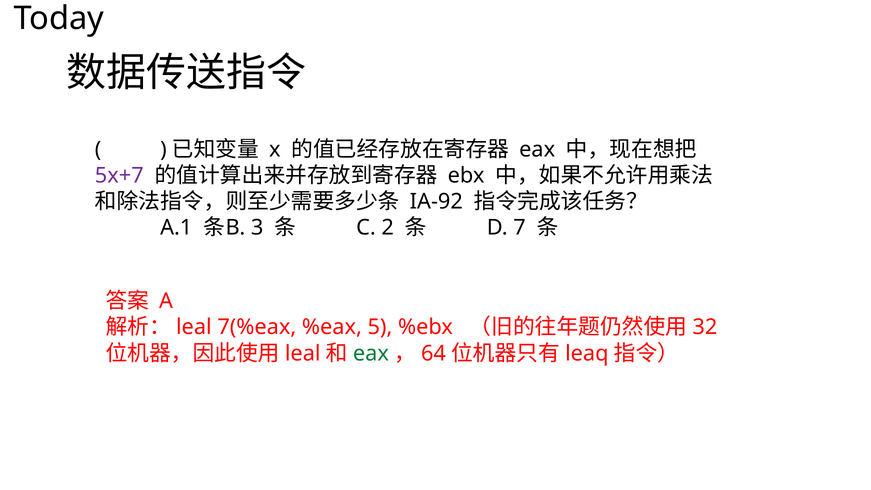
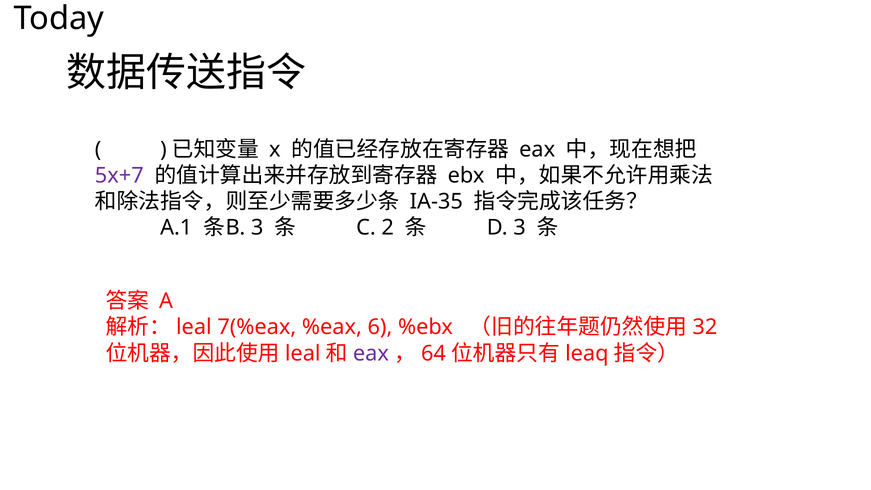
IA-92: IA-92 -> IA-35
D 7: 7 -> 3
5: 5 -> 6
eax at (371, 353) colour: green -> purple
